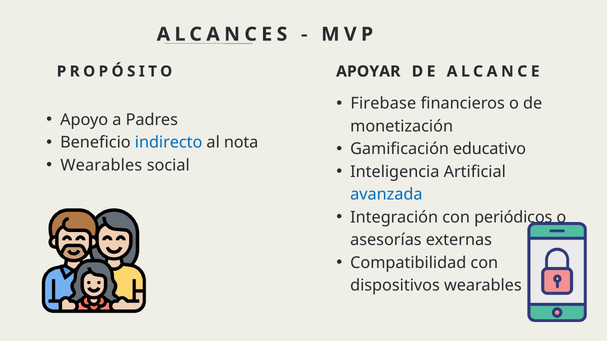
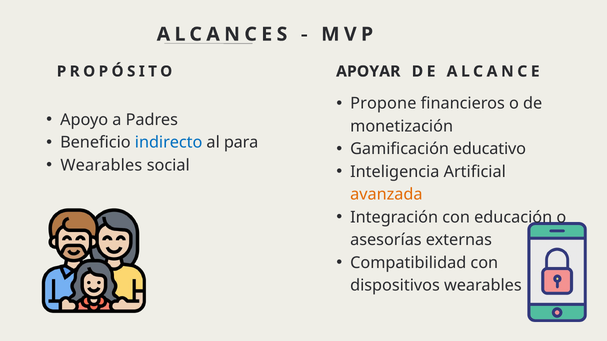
Firebase: Firebase -> Propone
nota: nota -> para
avanzada colour: blue -> orange
periódicos: periódicos -> educación
